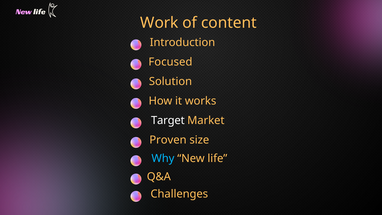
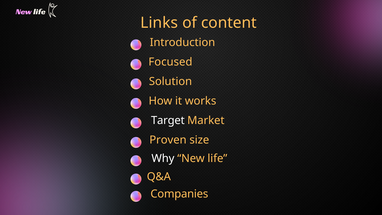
Work: Work -> Links
Why colour: light blue -> white
Challenges: Challenges -> Companies
